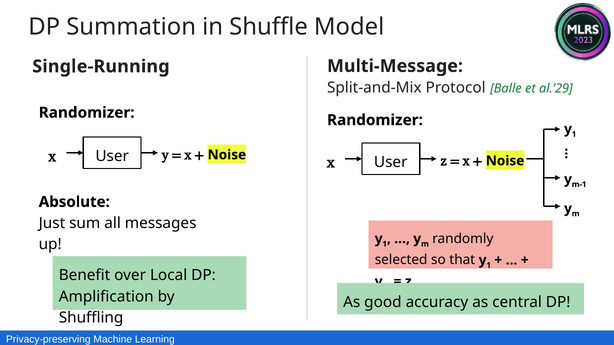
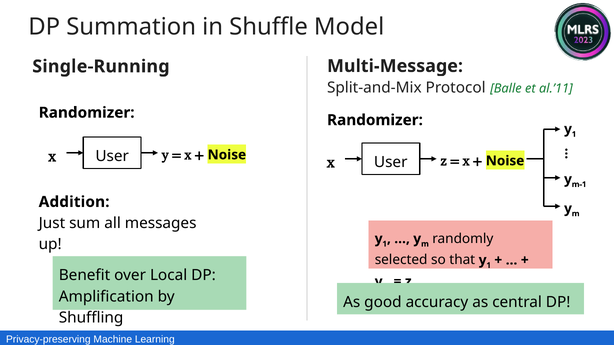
al.’29: al.’29 -> al.’11
Absolute: Absolute -> Addition
